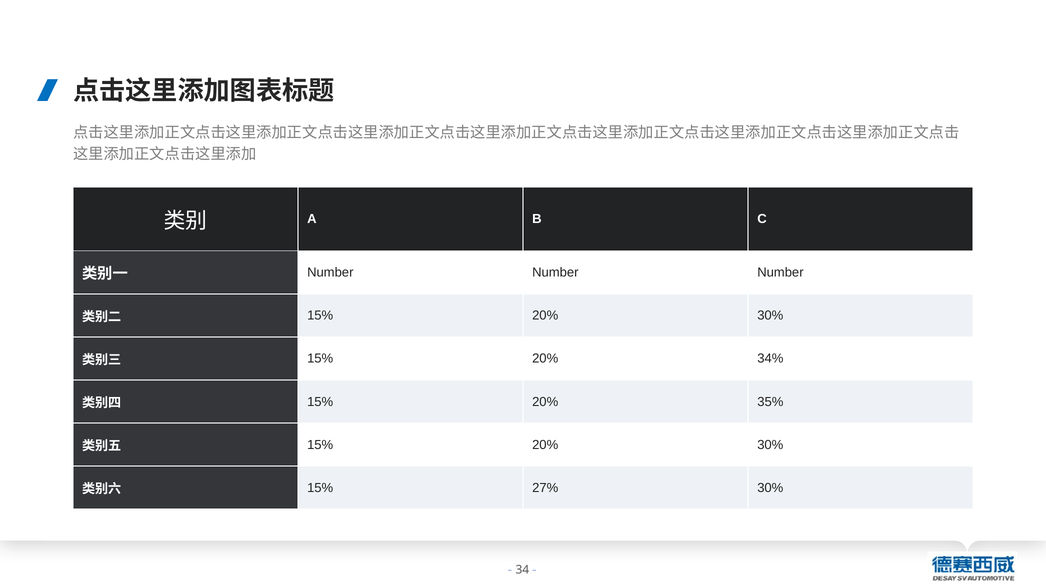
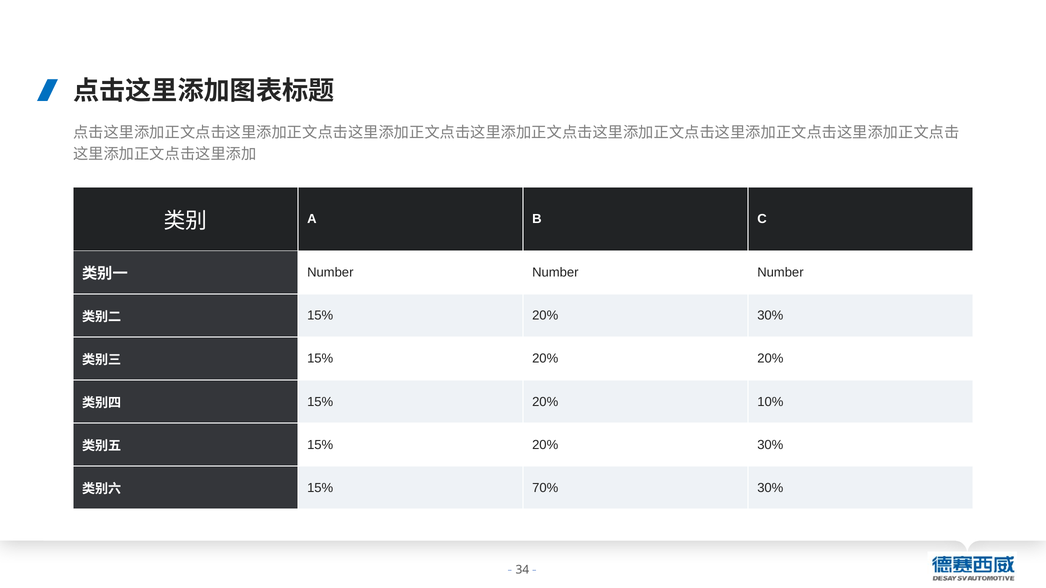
20% 34%: 34% -> 20%
35%: 35% -> 10%
27%: 27% -> 70%
